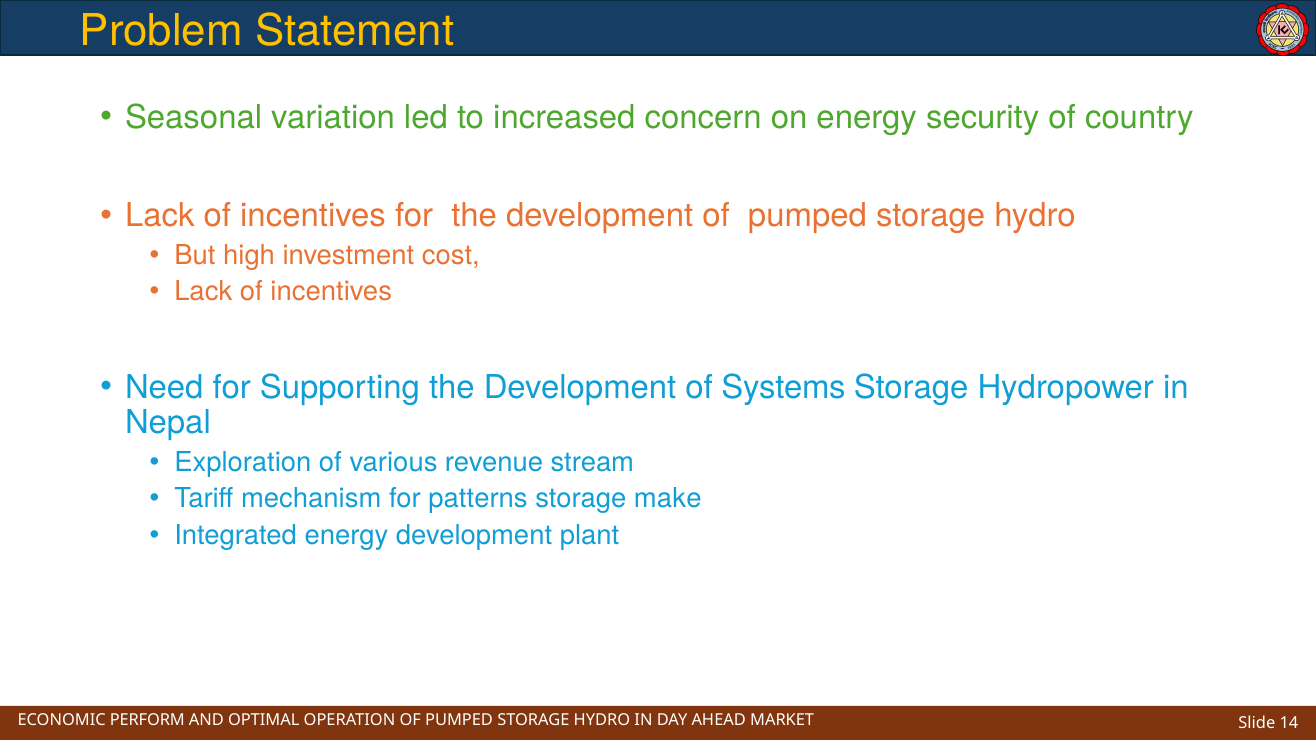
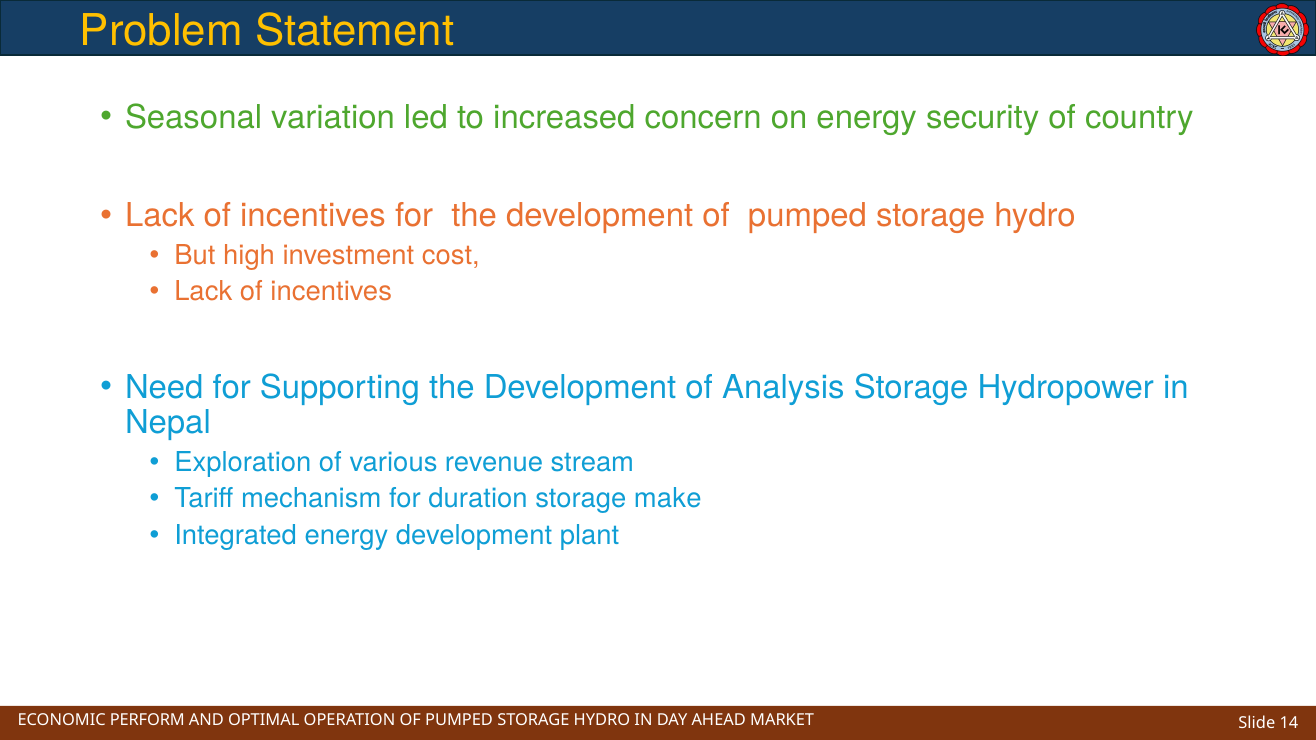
Systems: Systems -> Analysis
patterns: patterns -> duration
